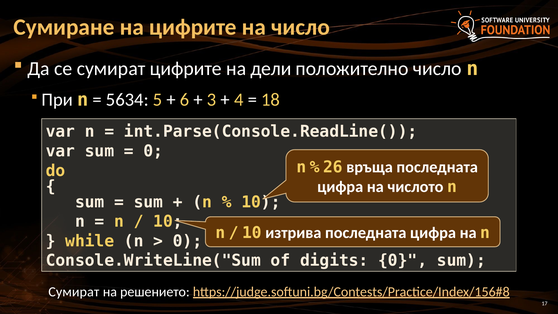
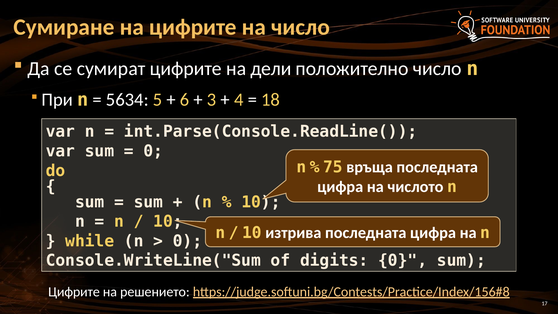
26: 26 -> 75
Сумират at (74, 292): Сумират -> Цифрите
